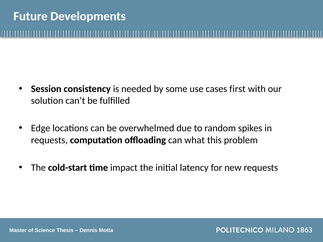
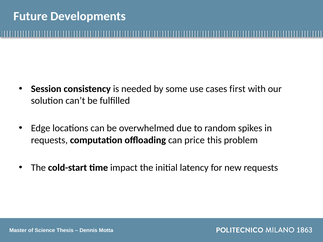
what: what -> price
